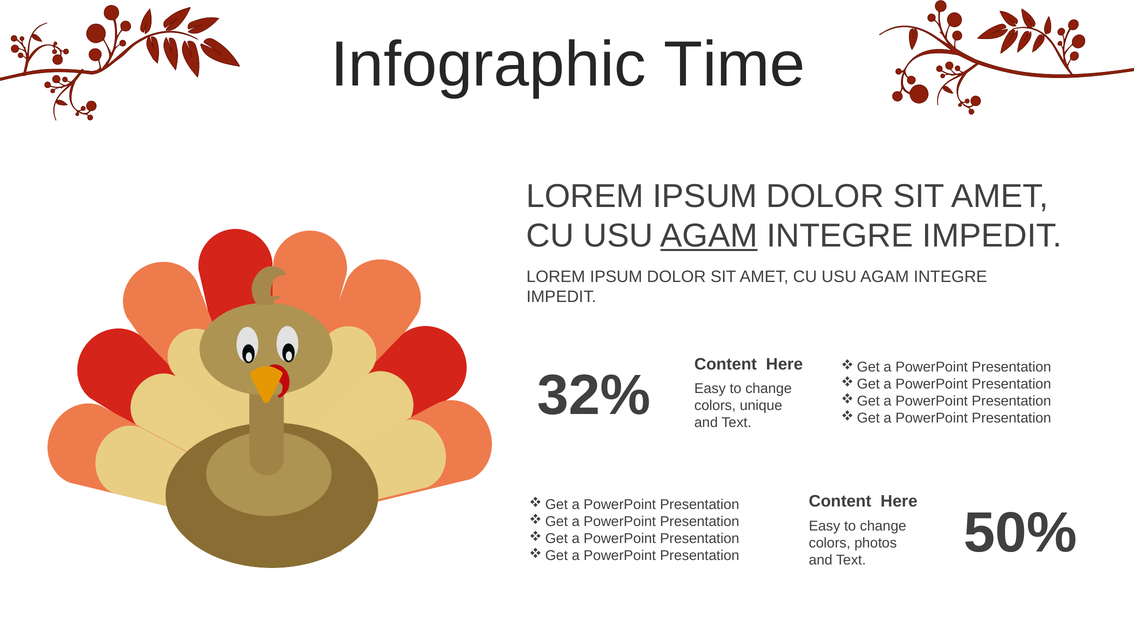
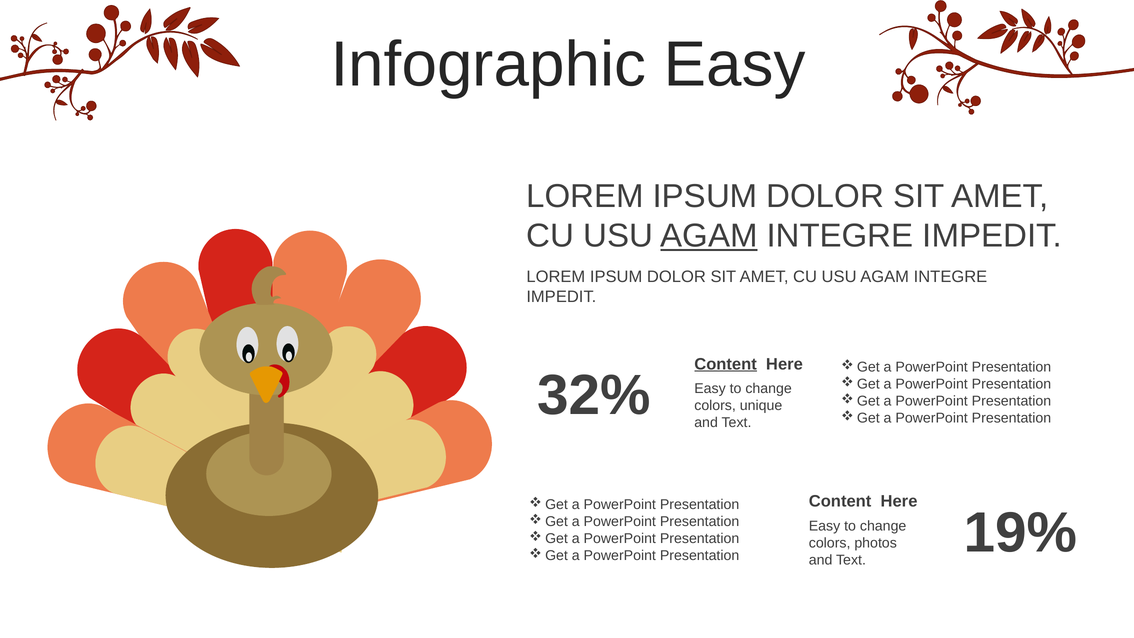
Infographic Time: Time -> Easy
Content at (726, 364) underline: none -> present
50%: 50% -> 19%
